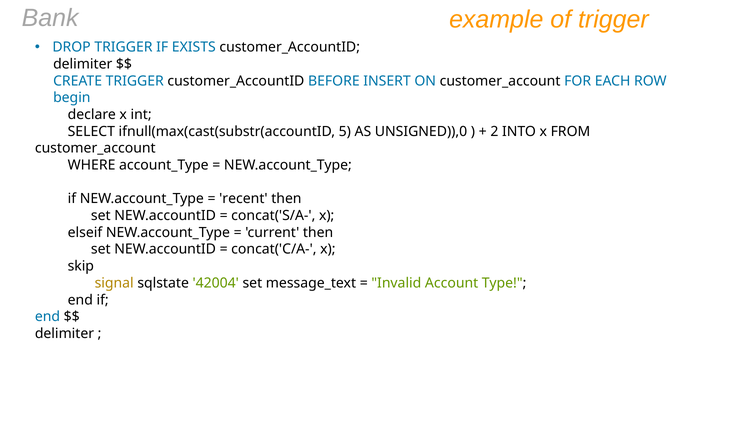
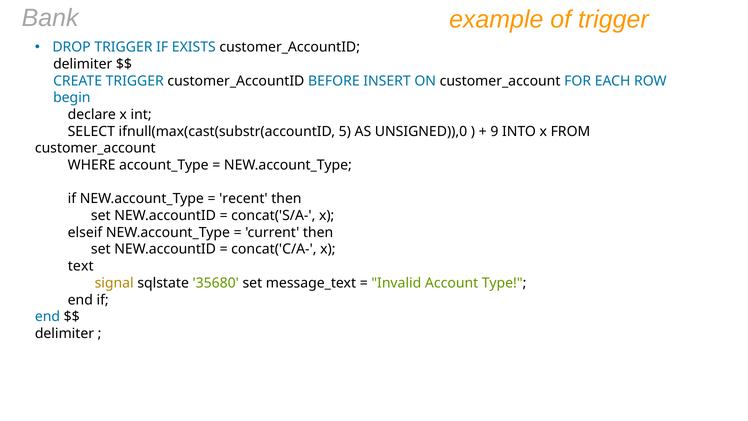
2: 2 -> 9
skip: skip -> text
42004: 42004 -> 35680
